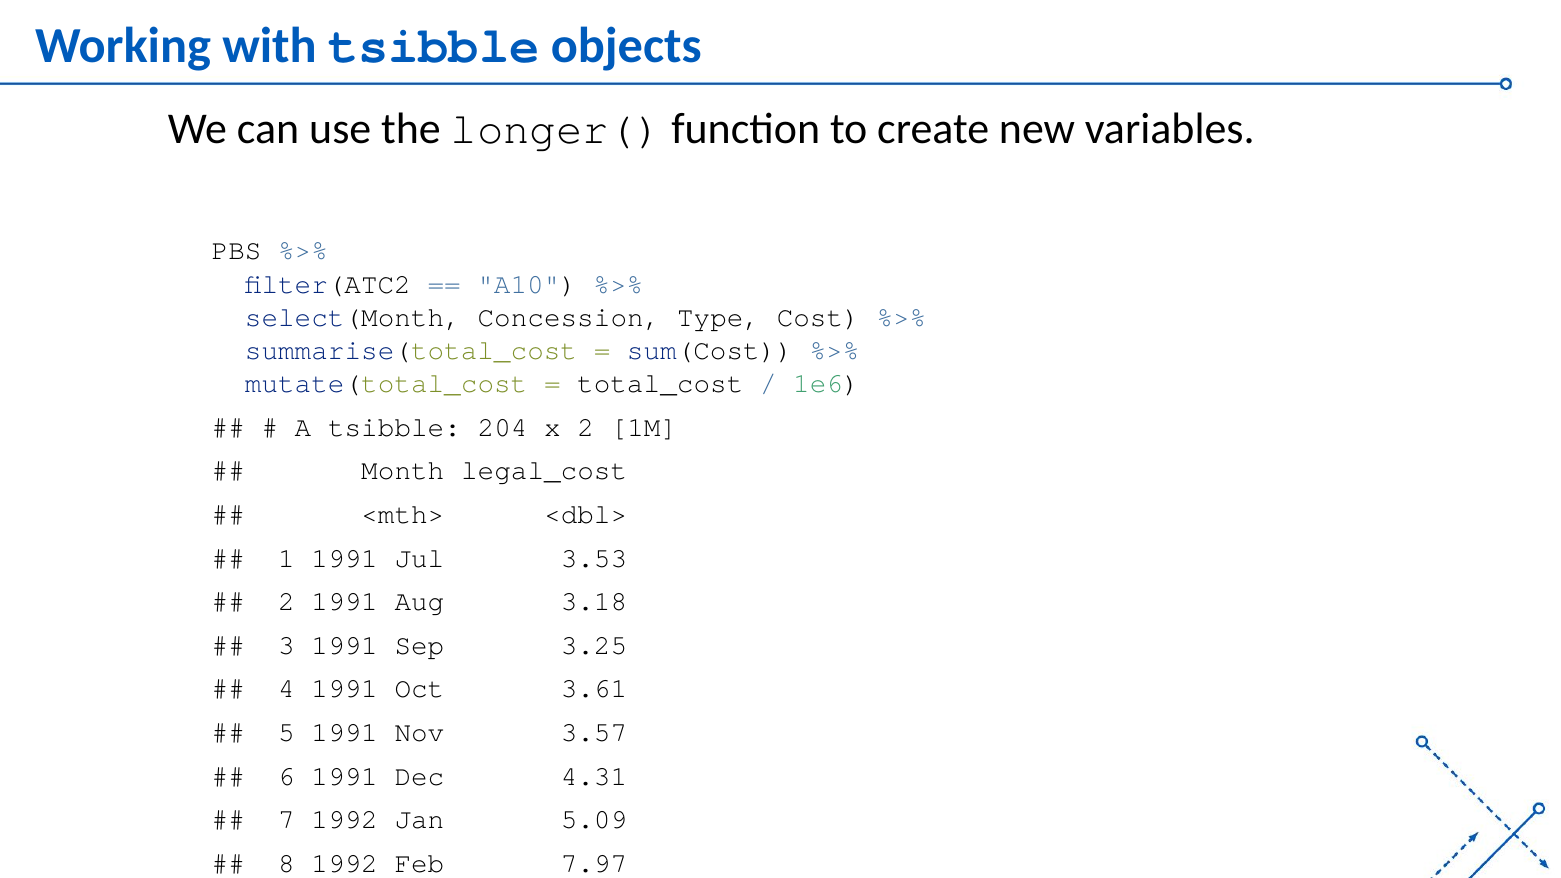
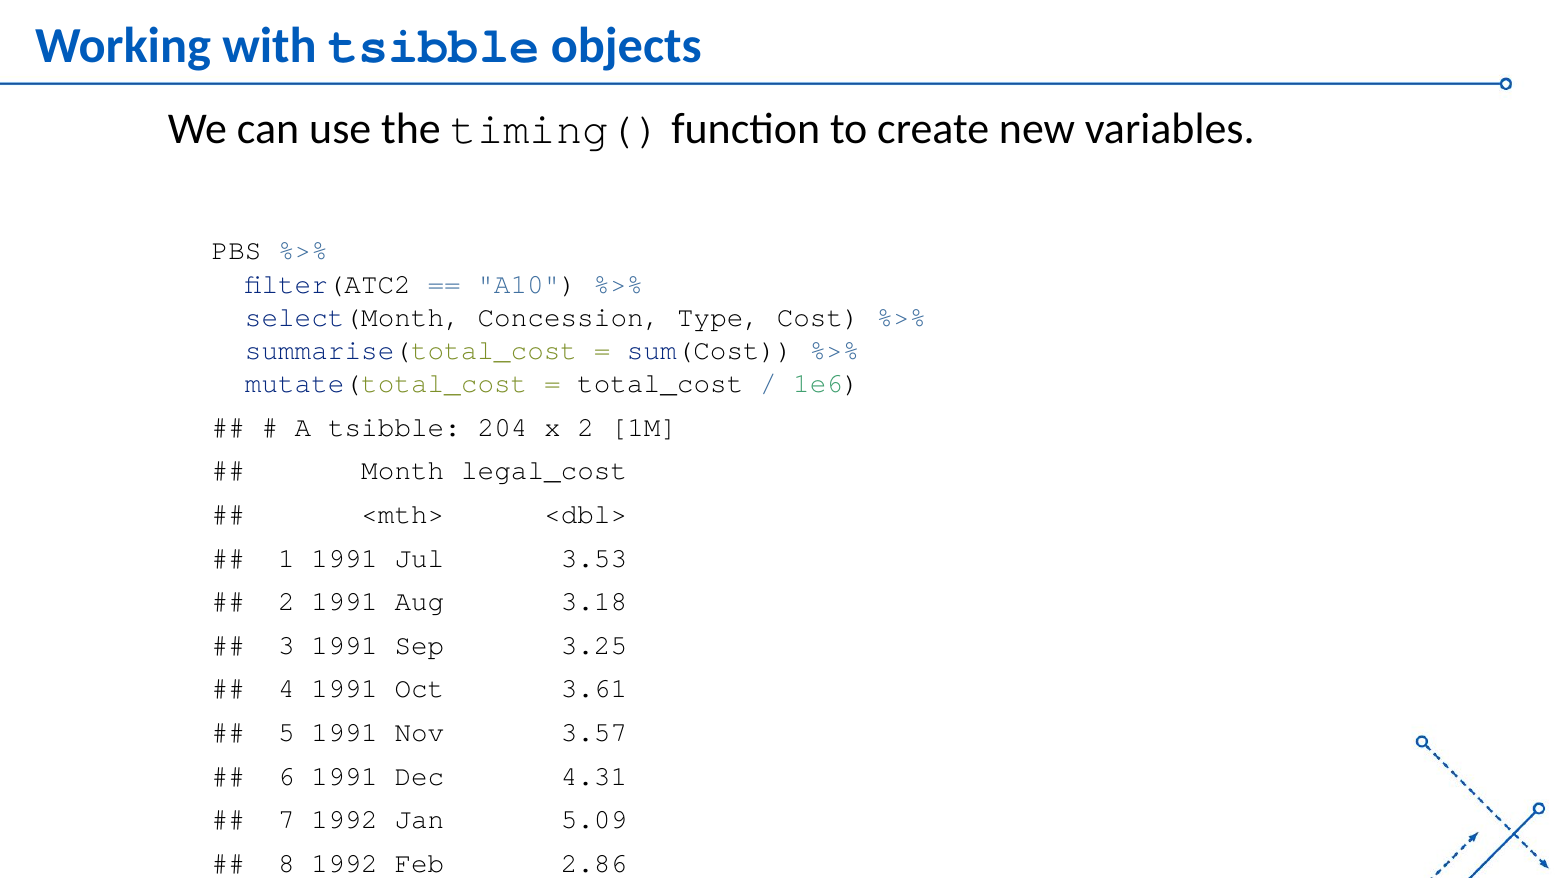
longer(: longer( -> timing(
7.97: 7.97 -> 2.86
